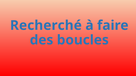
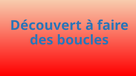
Recherché: Recherché -> Découvert
